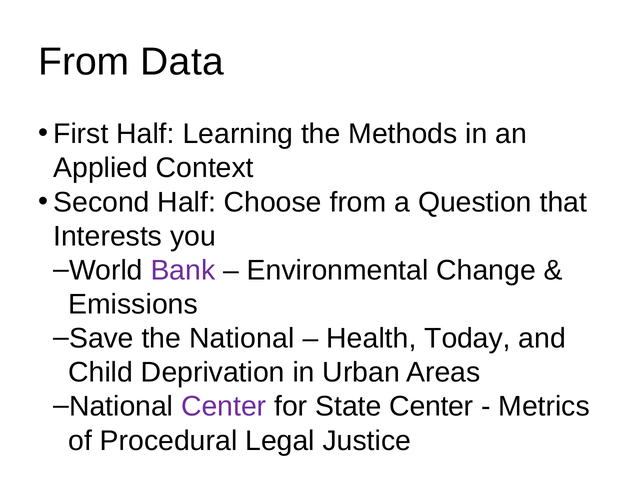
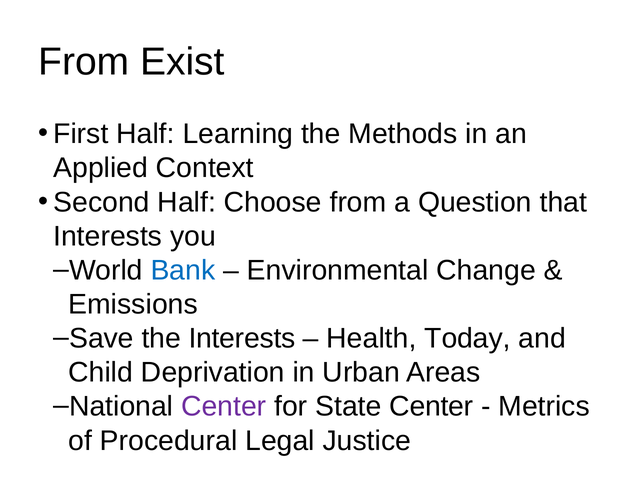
Data: Data -> Exist
Bank colour: purple -> blue
the National: National -> Interests
